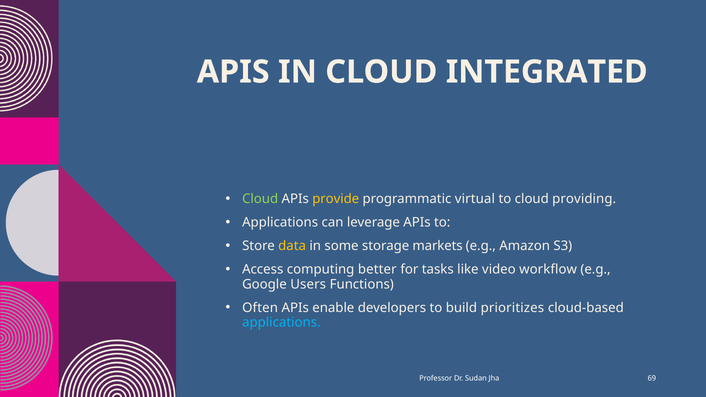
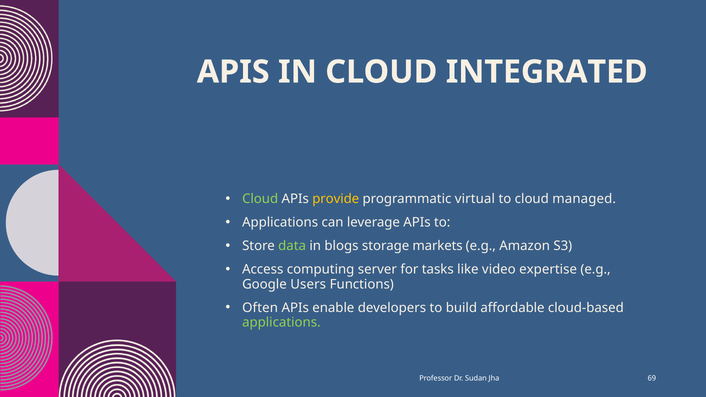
providing: providing -> managed
data colour: yellow -> light green
some: some -> blogs
better: better -> server
workflow: workflow -> expertise
prioritizes: prioritizes -> affordable
applications at (281, 323) colour: light blue -> light green
